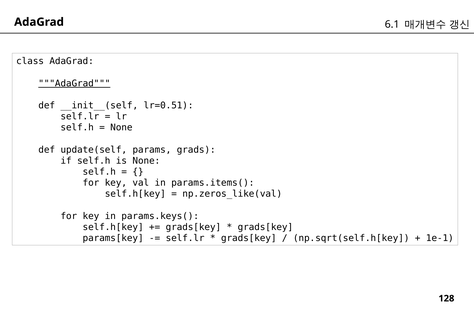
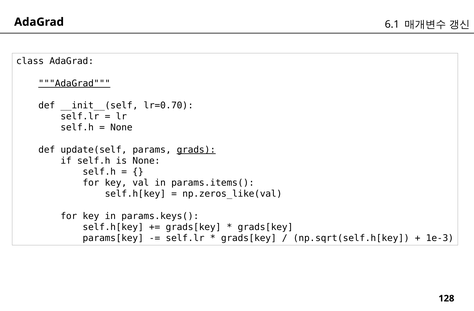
lr=0.51: lr=0.51 -> lr=0.70
grads underline: none -> present
1e-1: 1e-1 -> 1e-3
